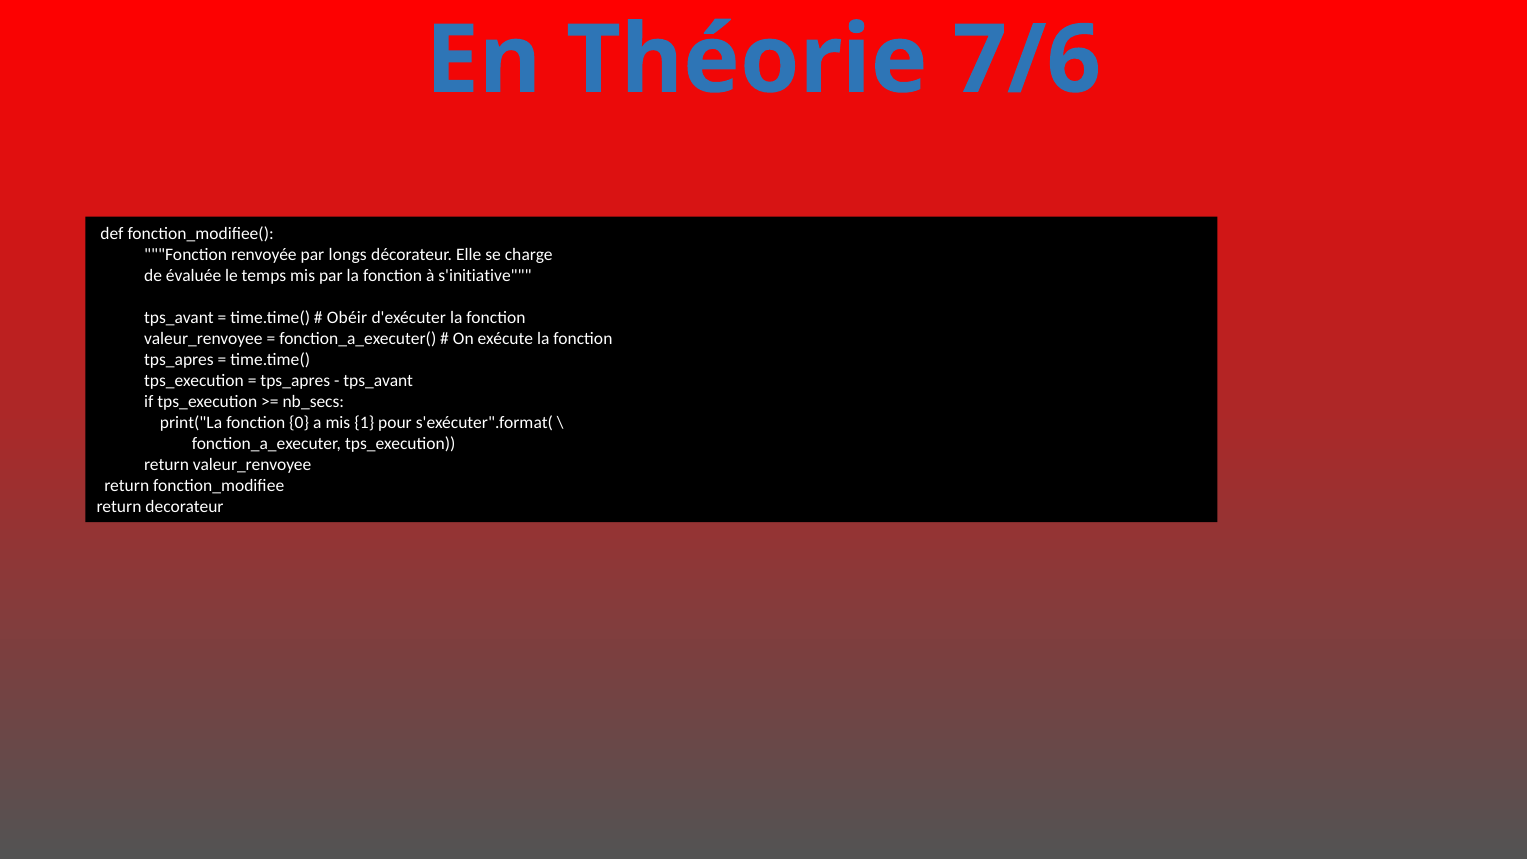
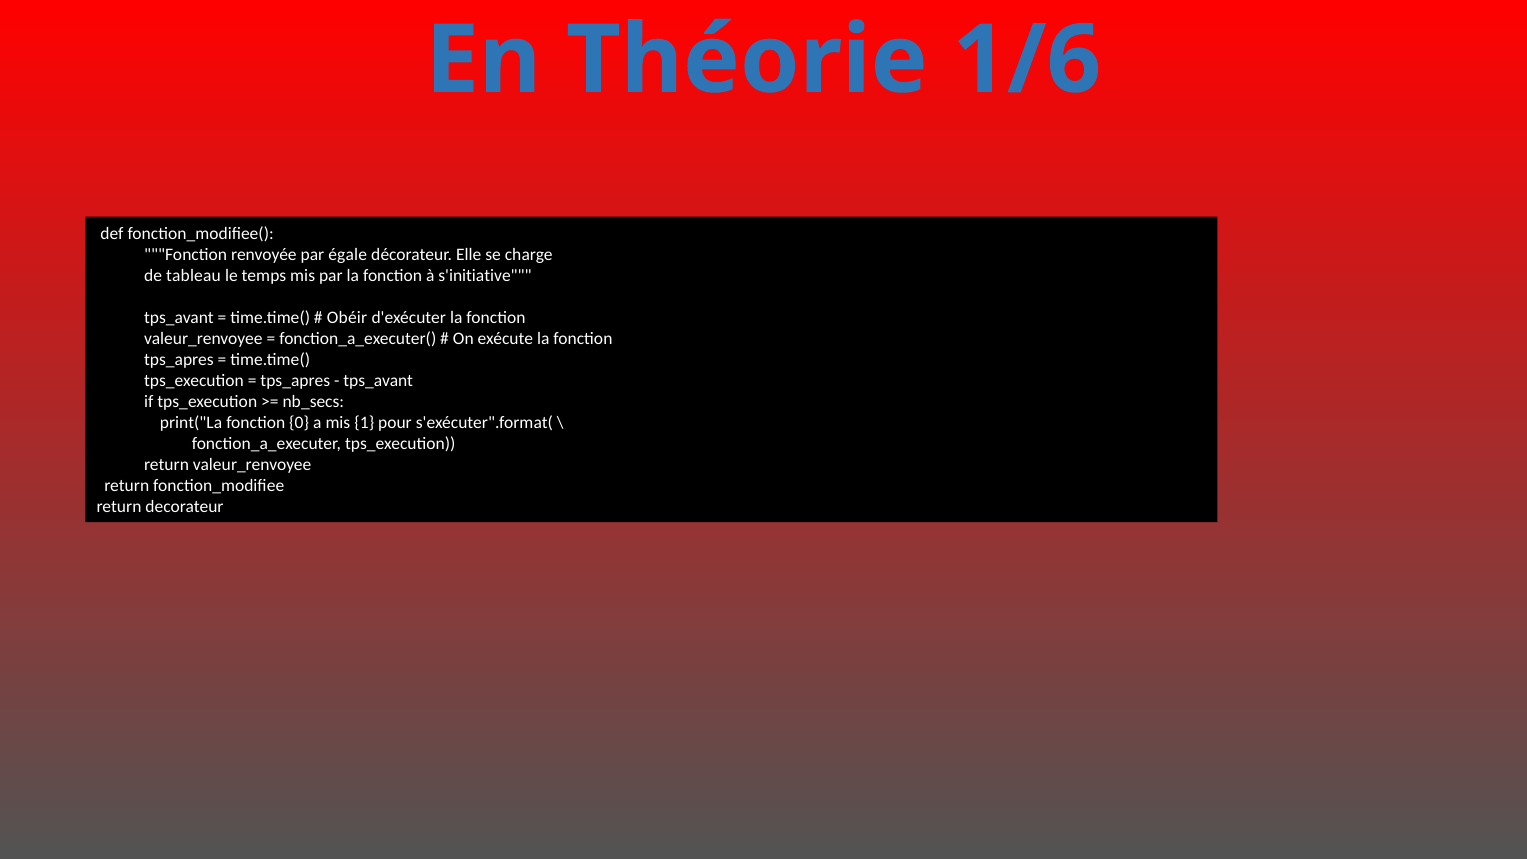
7/6: 7/6 -> 1/6
longs: longs -> égale
évaluée: évaluée -> tableau
